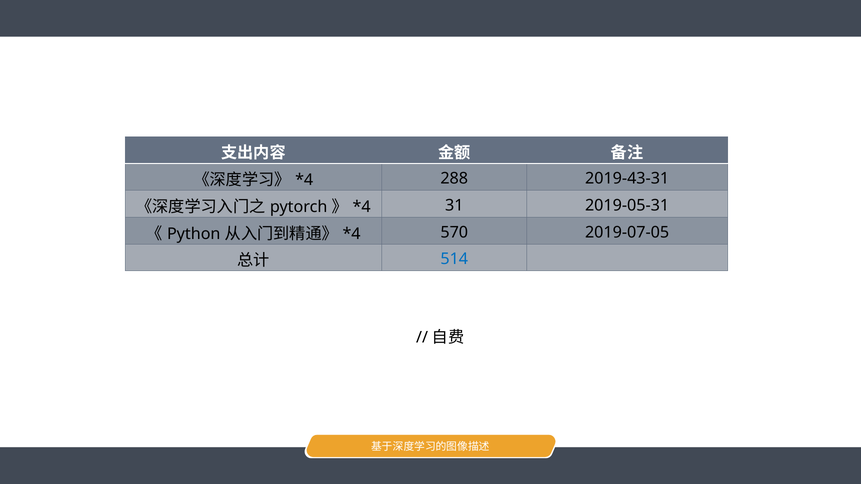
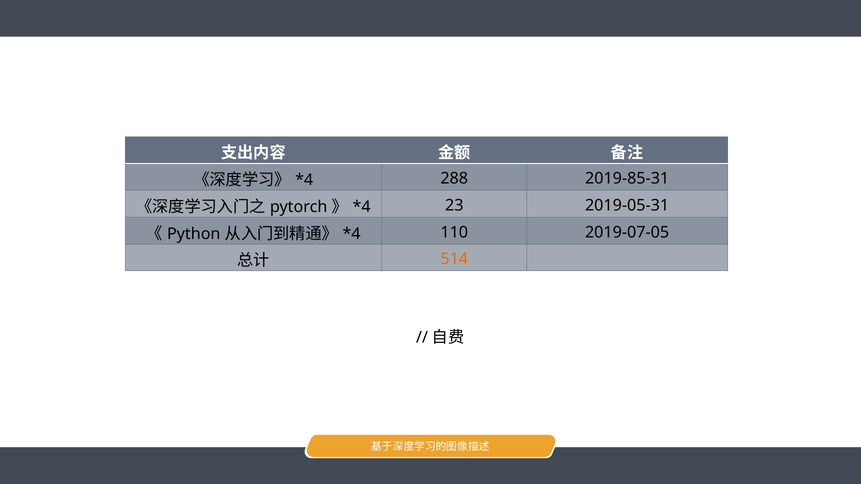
2019-43-31: 2019-43-31 -> 2019-85-31
31: 31 -> 23
570: 570 -> 110
514 colour: blue -> orange
